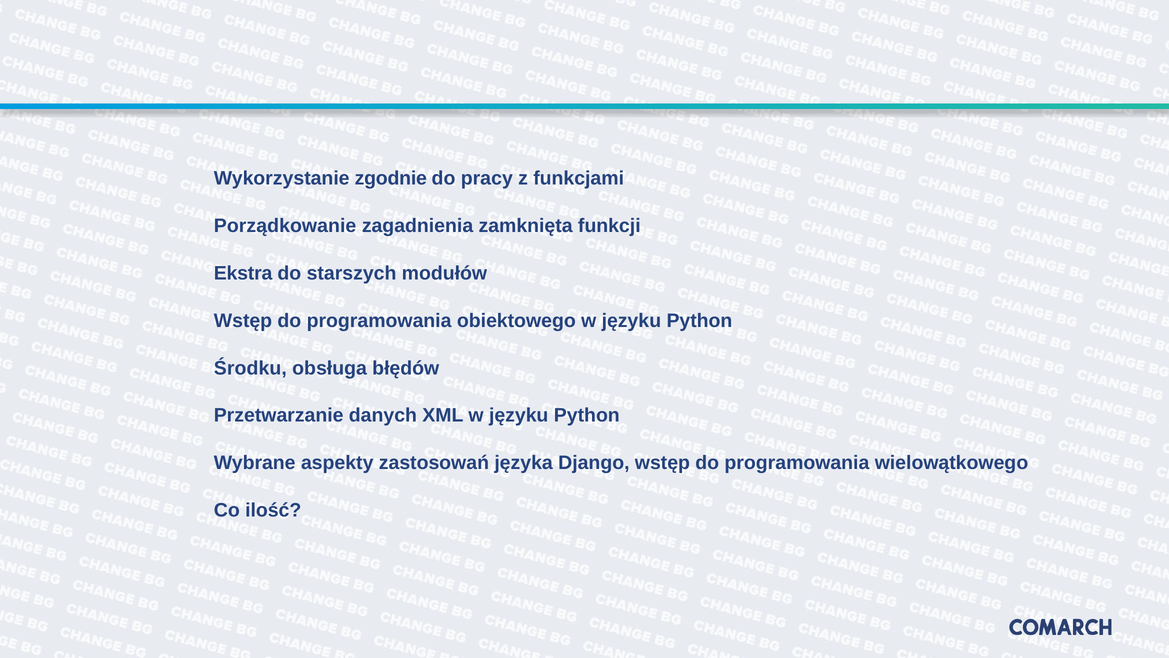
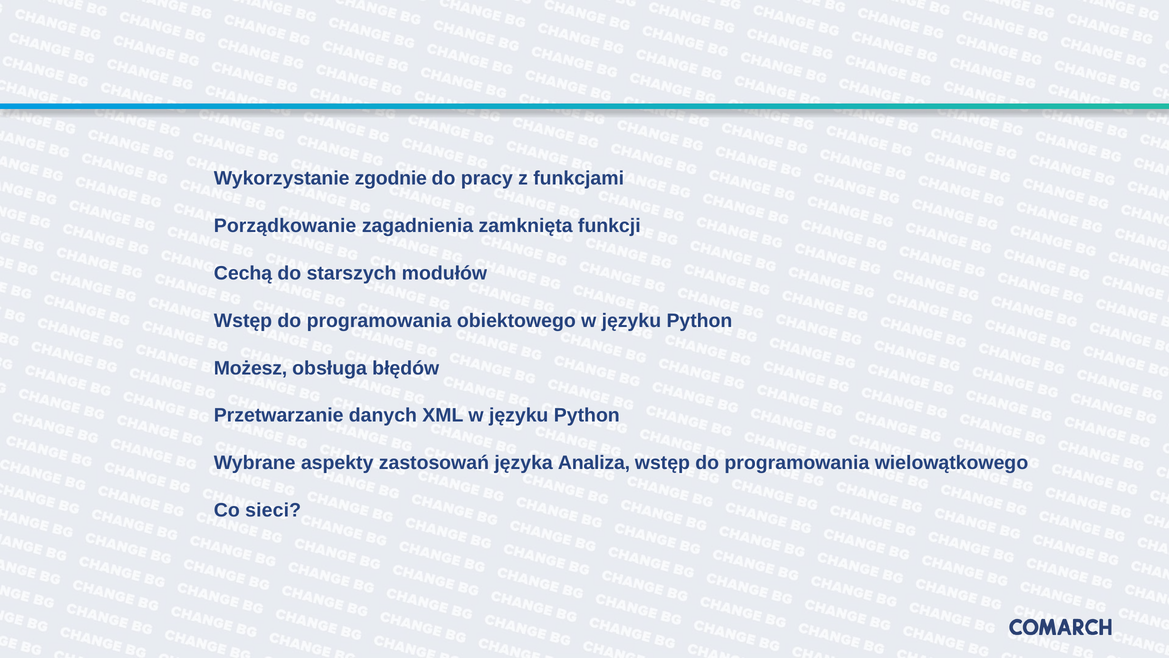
Ekstra: Ekstra -> Cechą
Środku: Środku -> Możesz
Django: Django -> Analiza
ilość: ilość -> sieci
